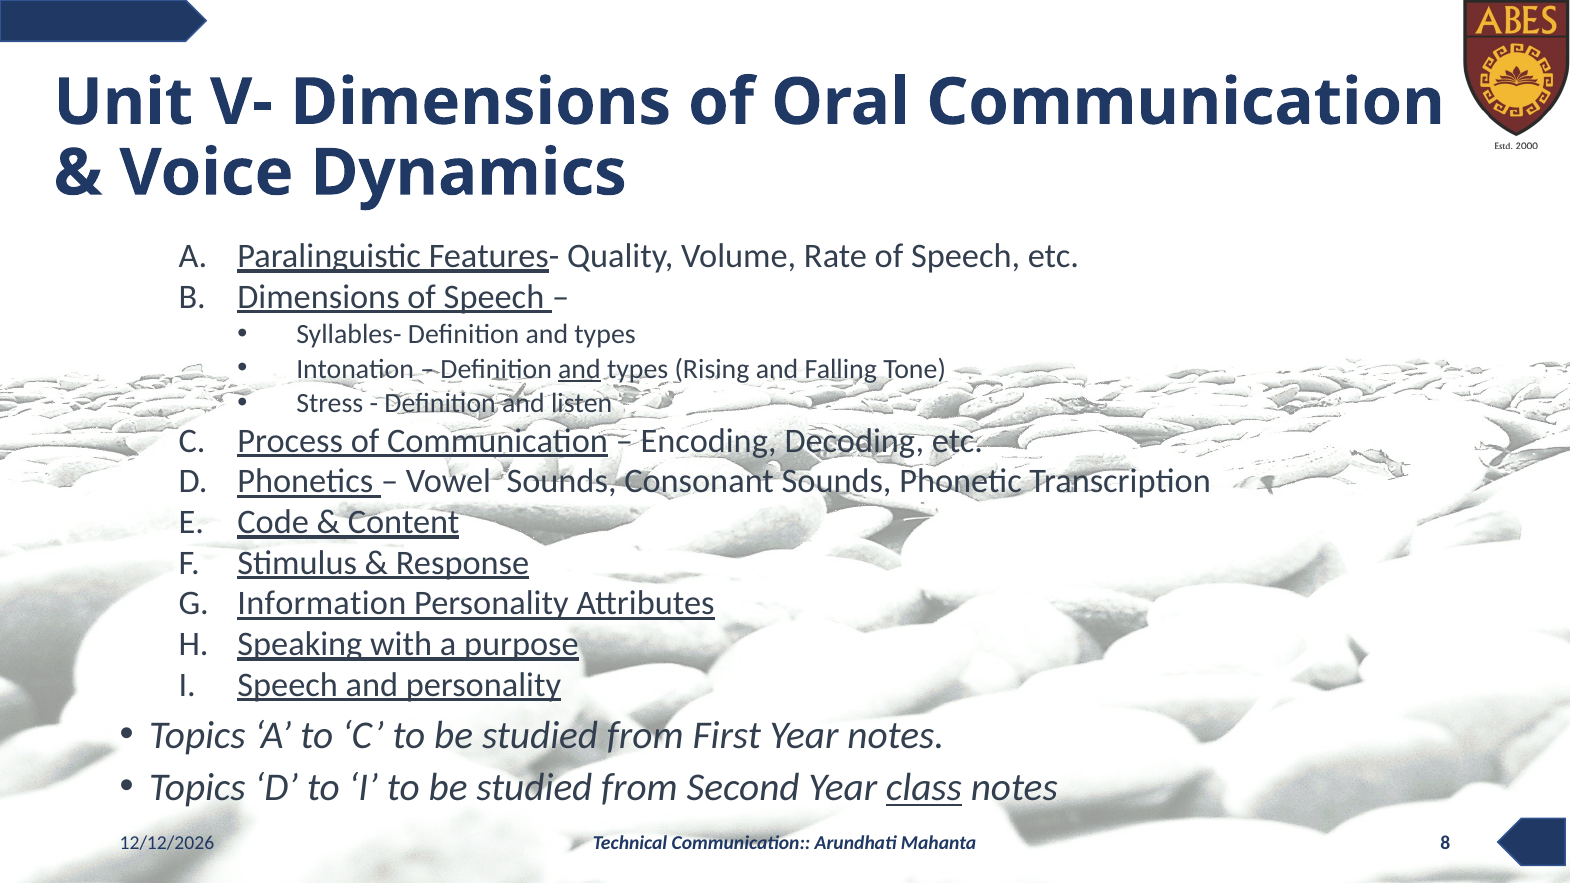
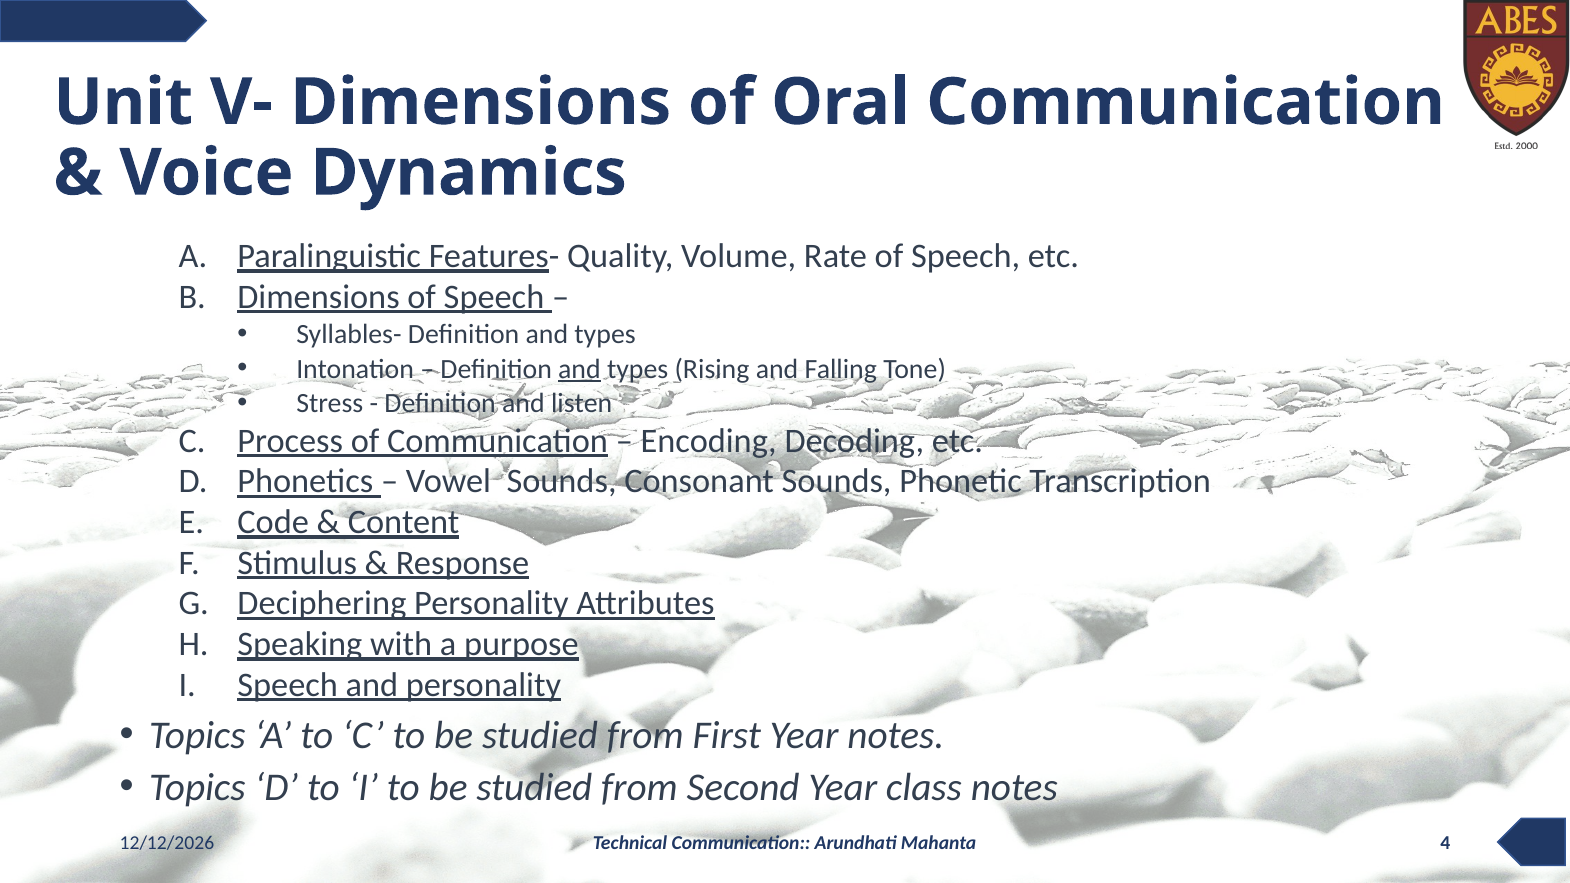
Information: Information -> Deciphering
class underline: present -> none
8: 8 -> 4
